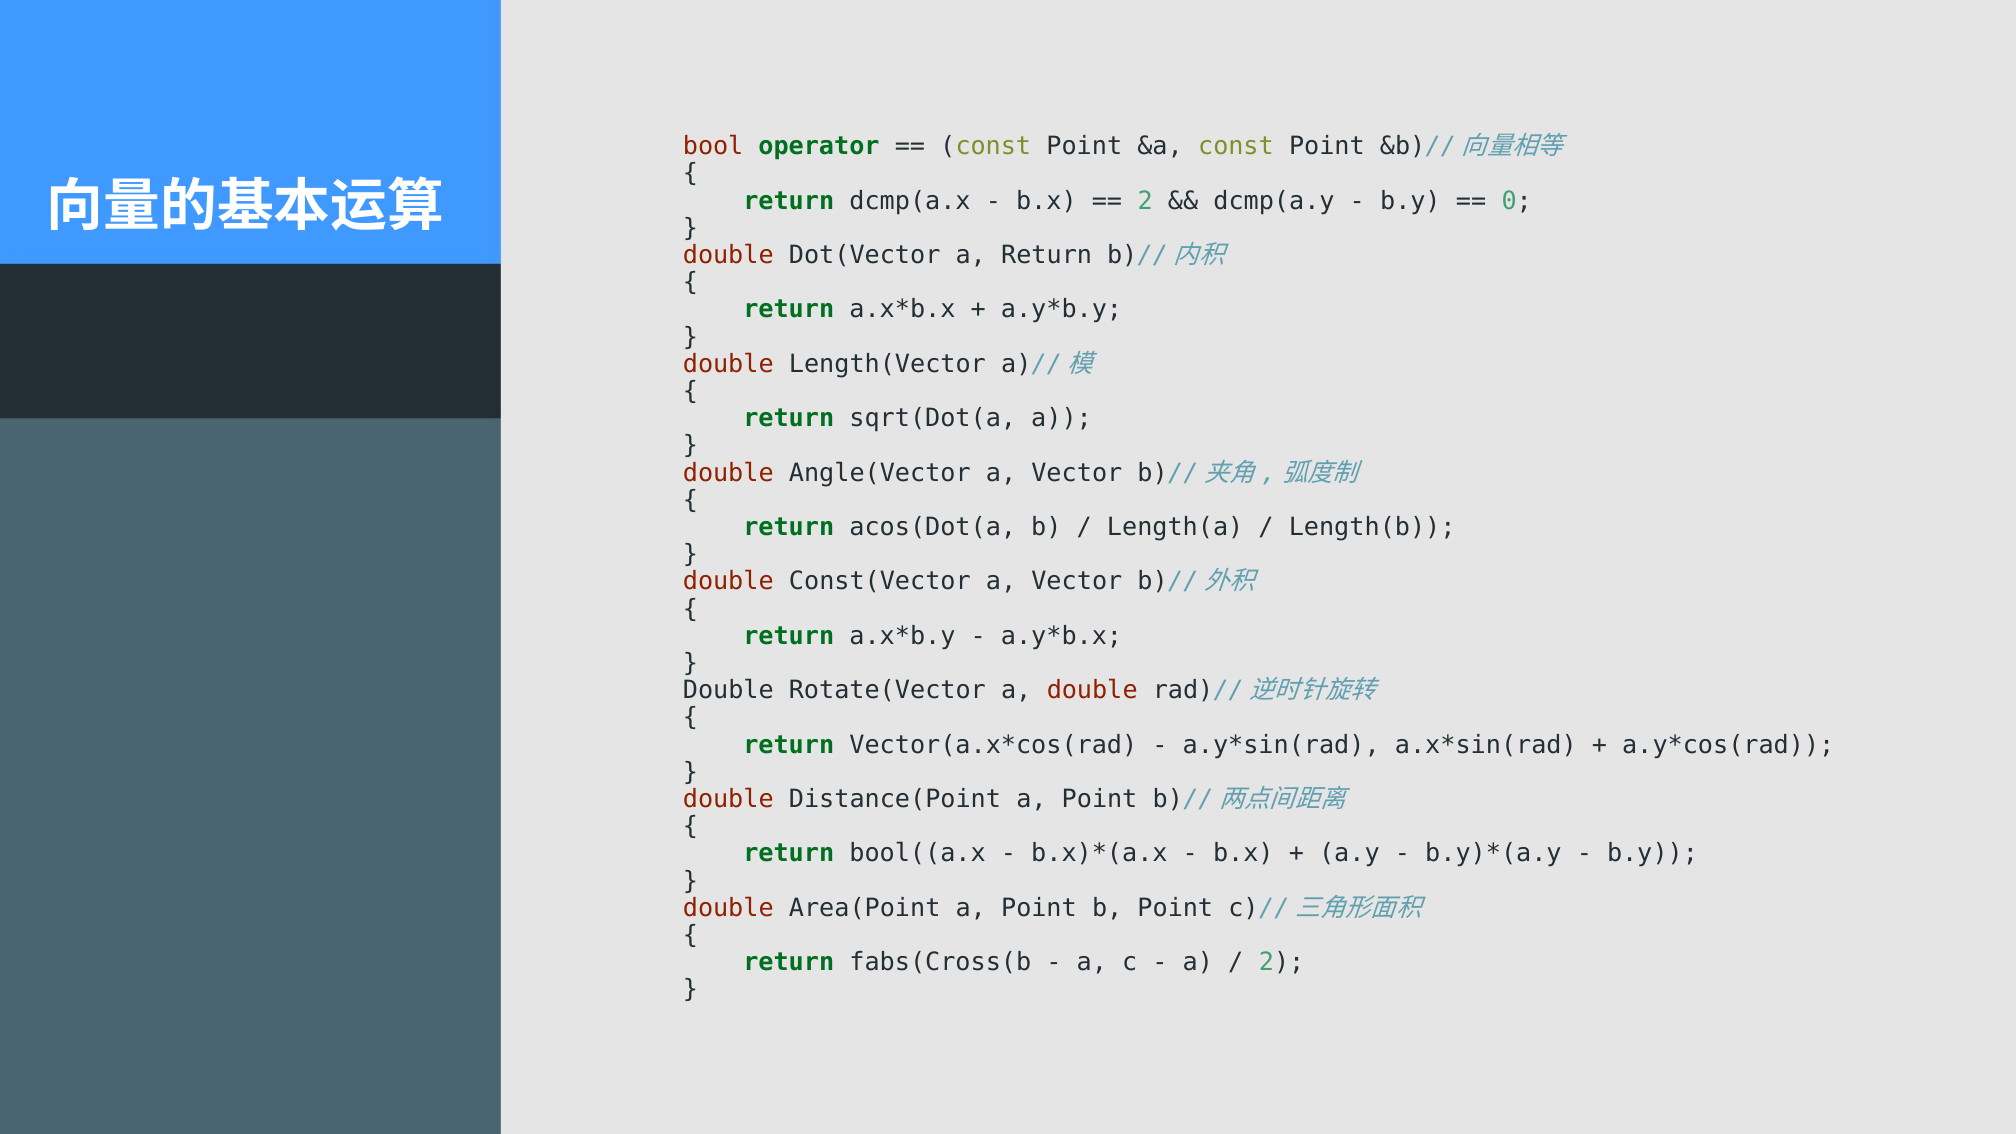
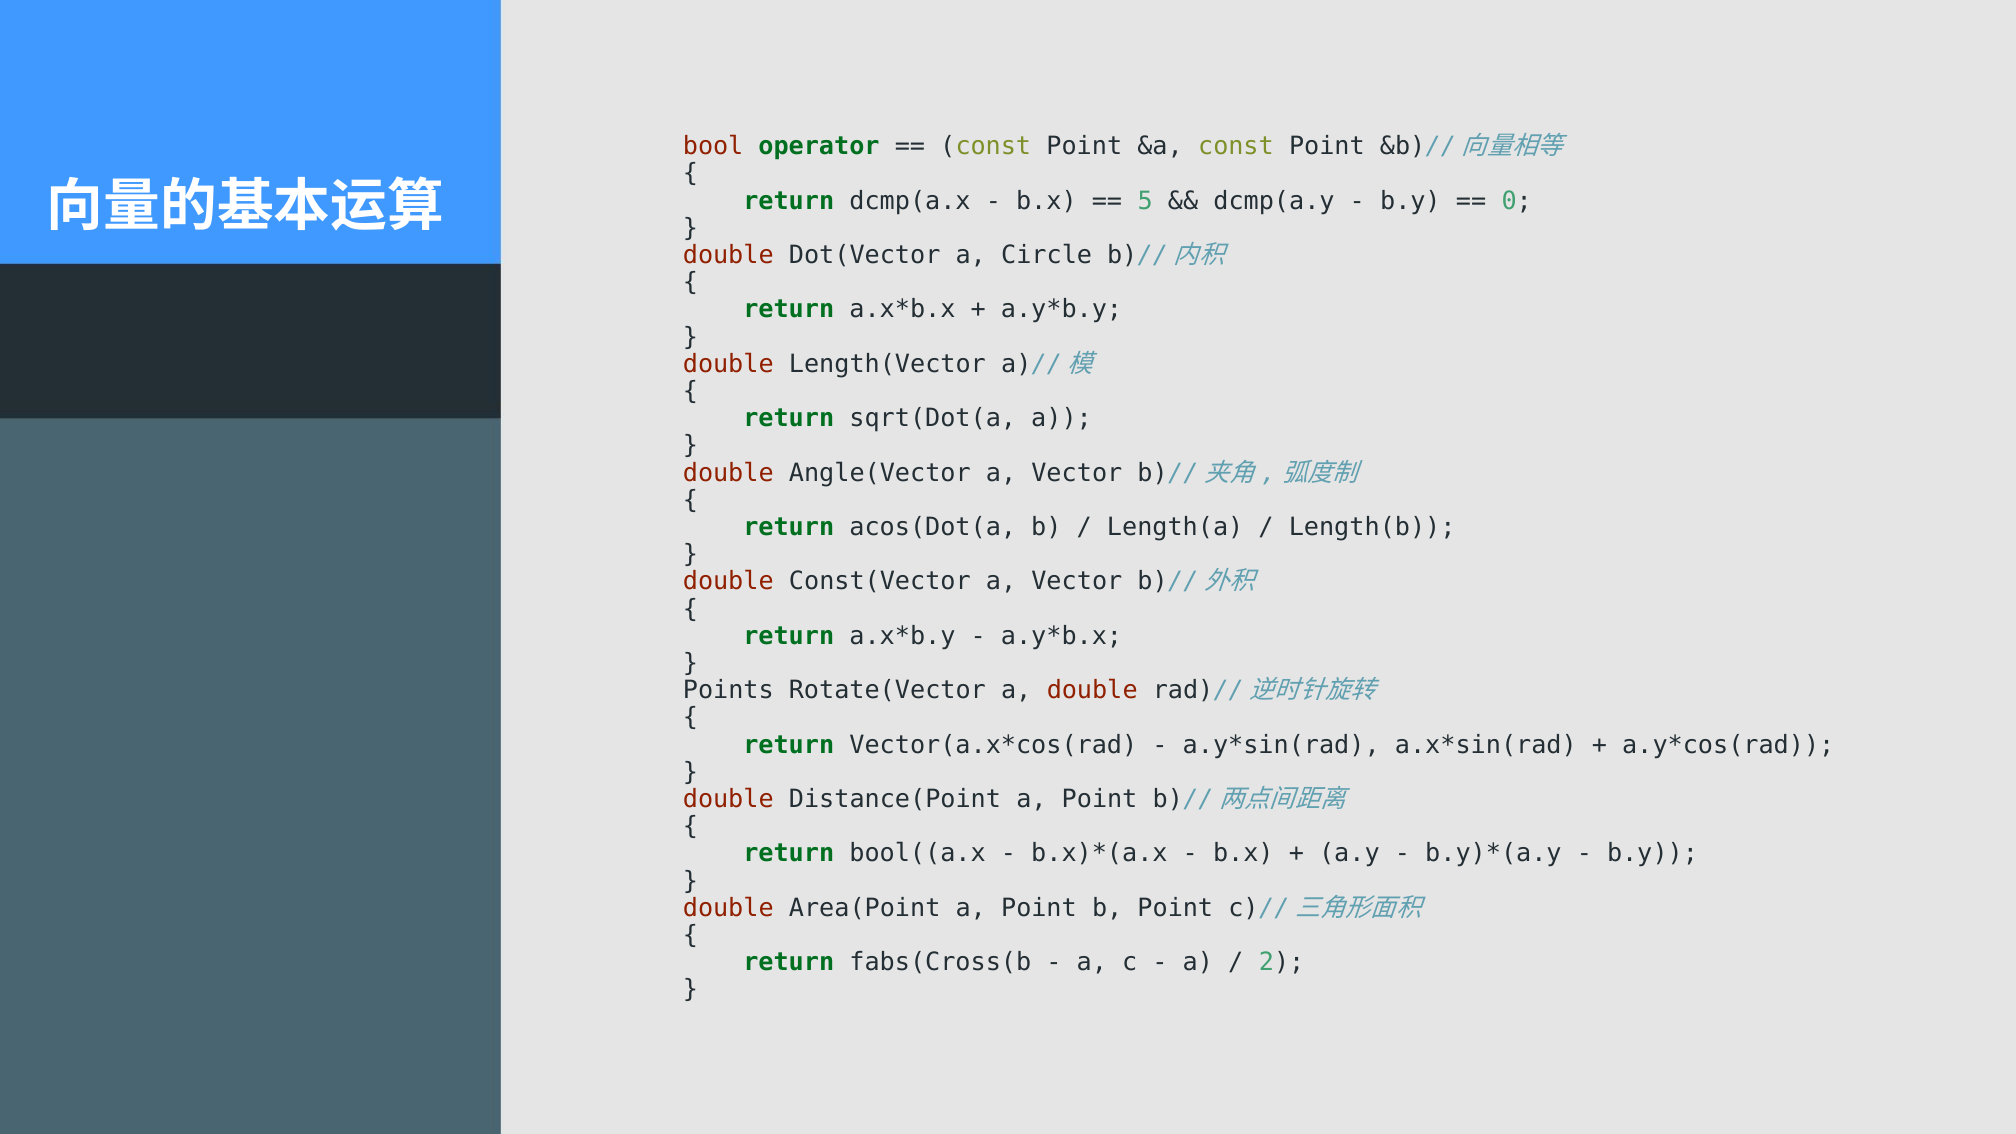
2 at (1145, 201): 2 -> 5
a Return: Return -> Circle
Double at (728, 690): Double -> Points
